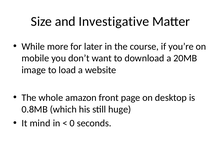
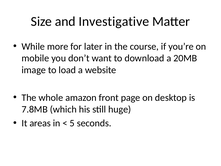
0.8MB: 0.8MB -> 7.8MB
mind: mind -> areas
0: 0 -> 5
